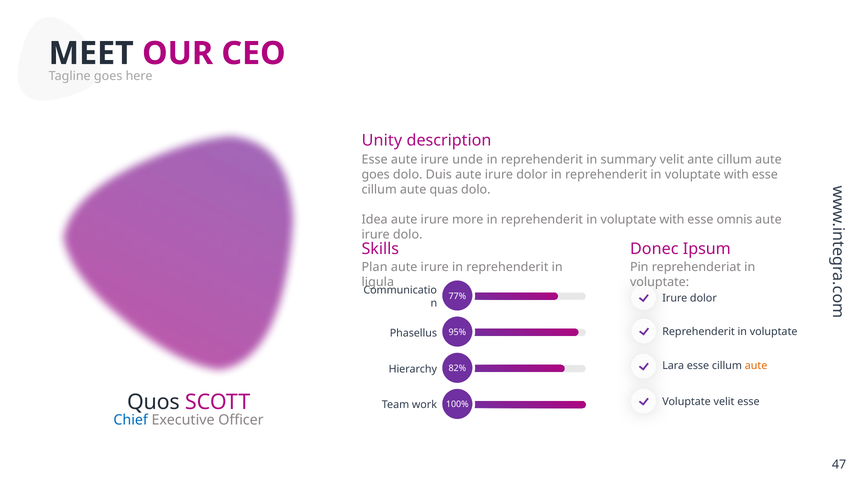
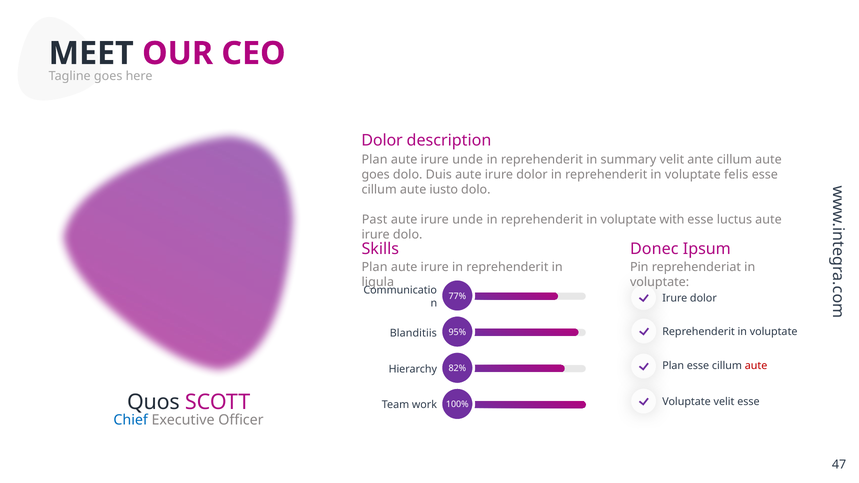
Unity at (382, 141): Unity -> Dolor
Esse at (375, 160): Esse -> Plan
with at (736, 175): with -> felis
quas: quas -> iusto
Idea: Idea -> Past
more at (468, 220): more -> unde
omnis: omnis -> luctus
Phasellus: Phasellus -> Blanditiis
Lara at (673, 366): Lara -> Plan
aute at (756, 366) colour: orange -> red
